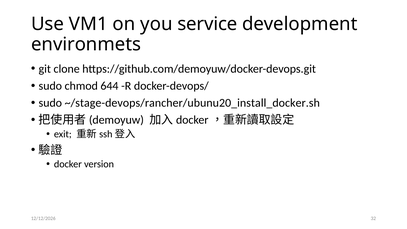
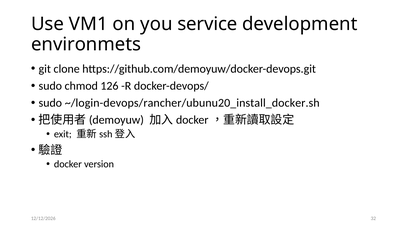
644: 644 -> 126
~/stage-devops/rancher/ubunu20_install_docker.sh: ~/stage-devops/rancher/ubunu20_install_docker.sh -> ~/login-devops/rancher/ubunu20_install_docker.sh
